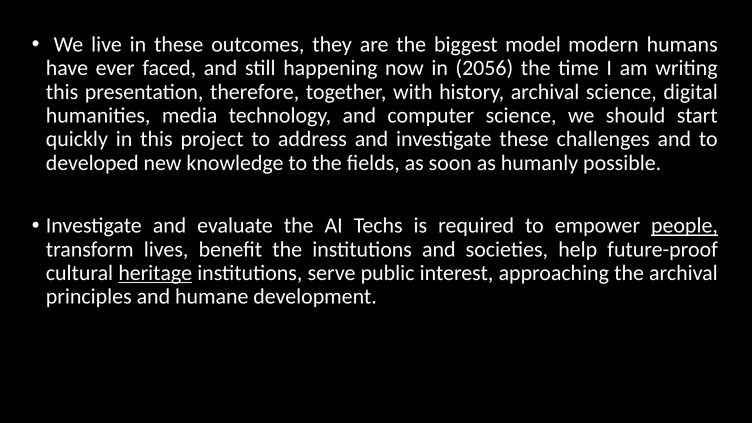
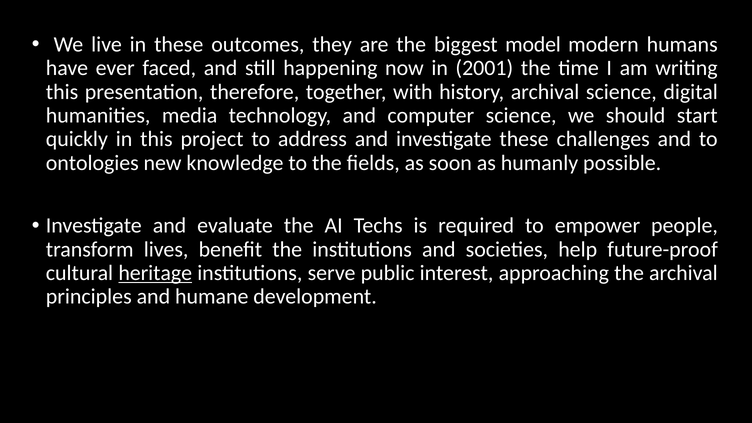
2056: 2056 -> 2001
developed: developed -> ontologies
people underline: present -> none
